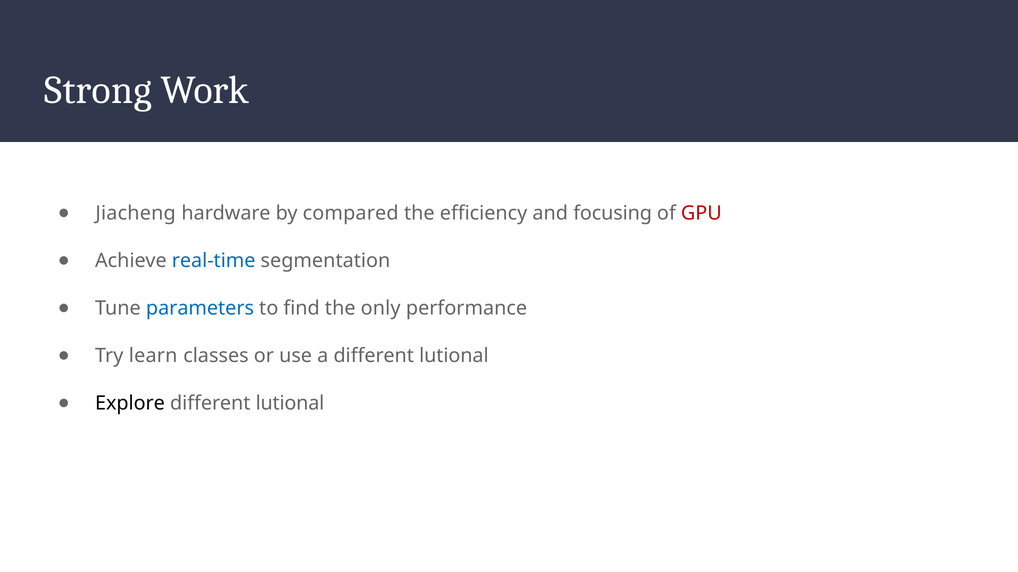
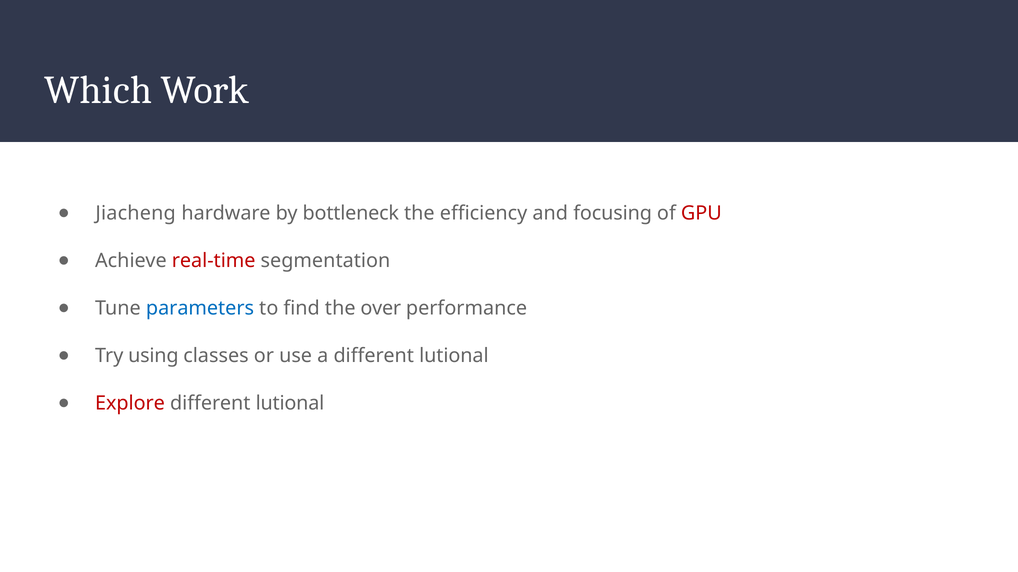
Strong: Strong -> Which
compared: compared -> bottleneck
real-time colour: blue -> red
only: only -> over
learn: learn -> using
Explore colour: black -> red
